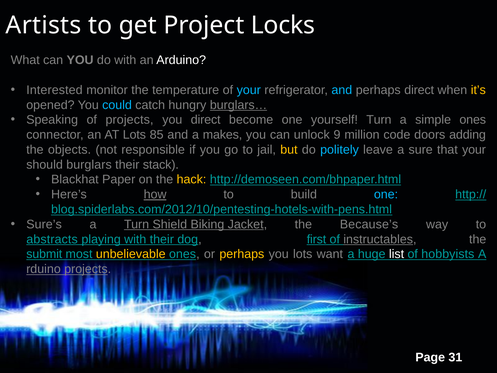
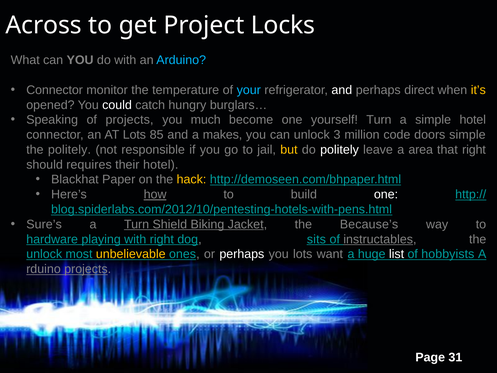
Artists: Artists -> Across
Arduino colour: white -> light blue
Interested at (54, 90): Interested -> Connector
and at (342, 90) colour: light blue -> white
could colour: light blue -> white
burglars… underline: present -> none
you direct: direct -> much
simple ones: ones -> hotel
9: 9 -> 3
doors adding: adding -> simple
the objects: objects -> politely
politely at (339, 150) colour: light blue -> white
sure: sure -> area
that your: your -> right
burglars: burglars -> requires
their stack: stack -> hotel
one at (386, 194) colour: light blue -> white
abstracts: abstracts -> hardware
with their: their -> right
first: first -> sits
submit at (44, 254): submit -> unlock
perhaps at (242, 254) colour: yellow -> white
